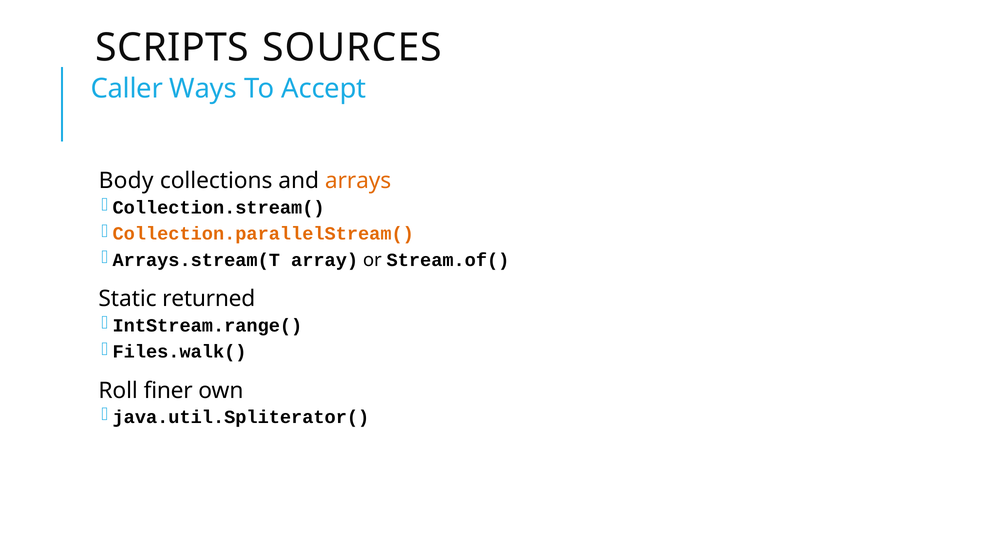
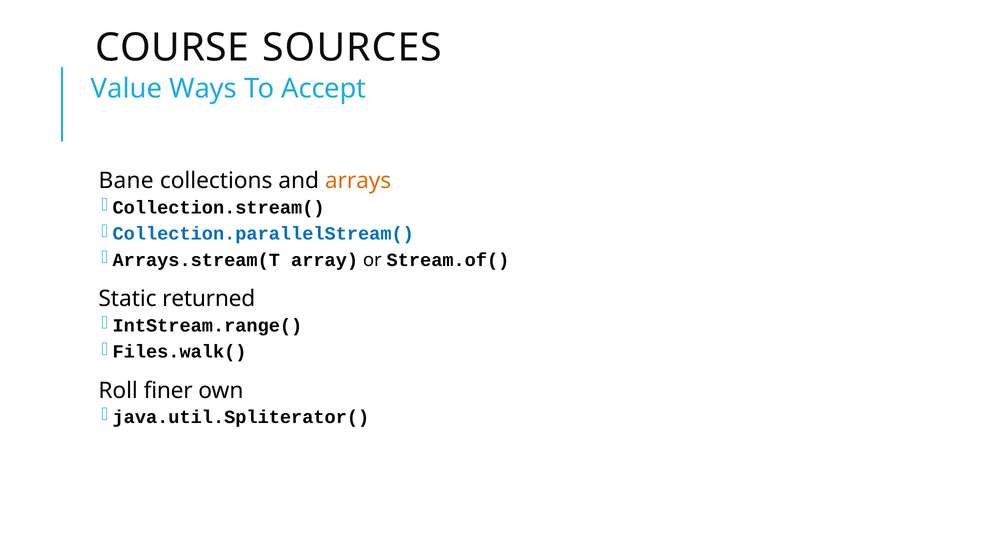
SCRIPTS: SCRIPTS -> COURSE
Caller: Caller -> Value
Body: Body -> Bane
Collection.parallelStream( colour: orange -> blue
